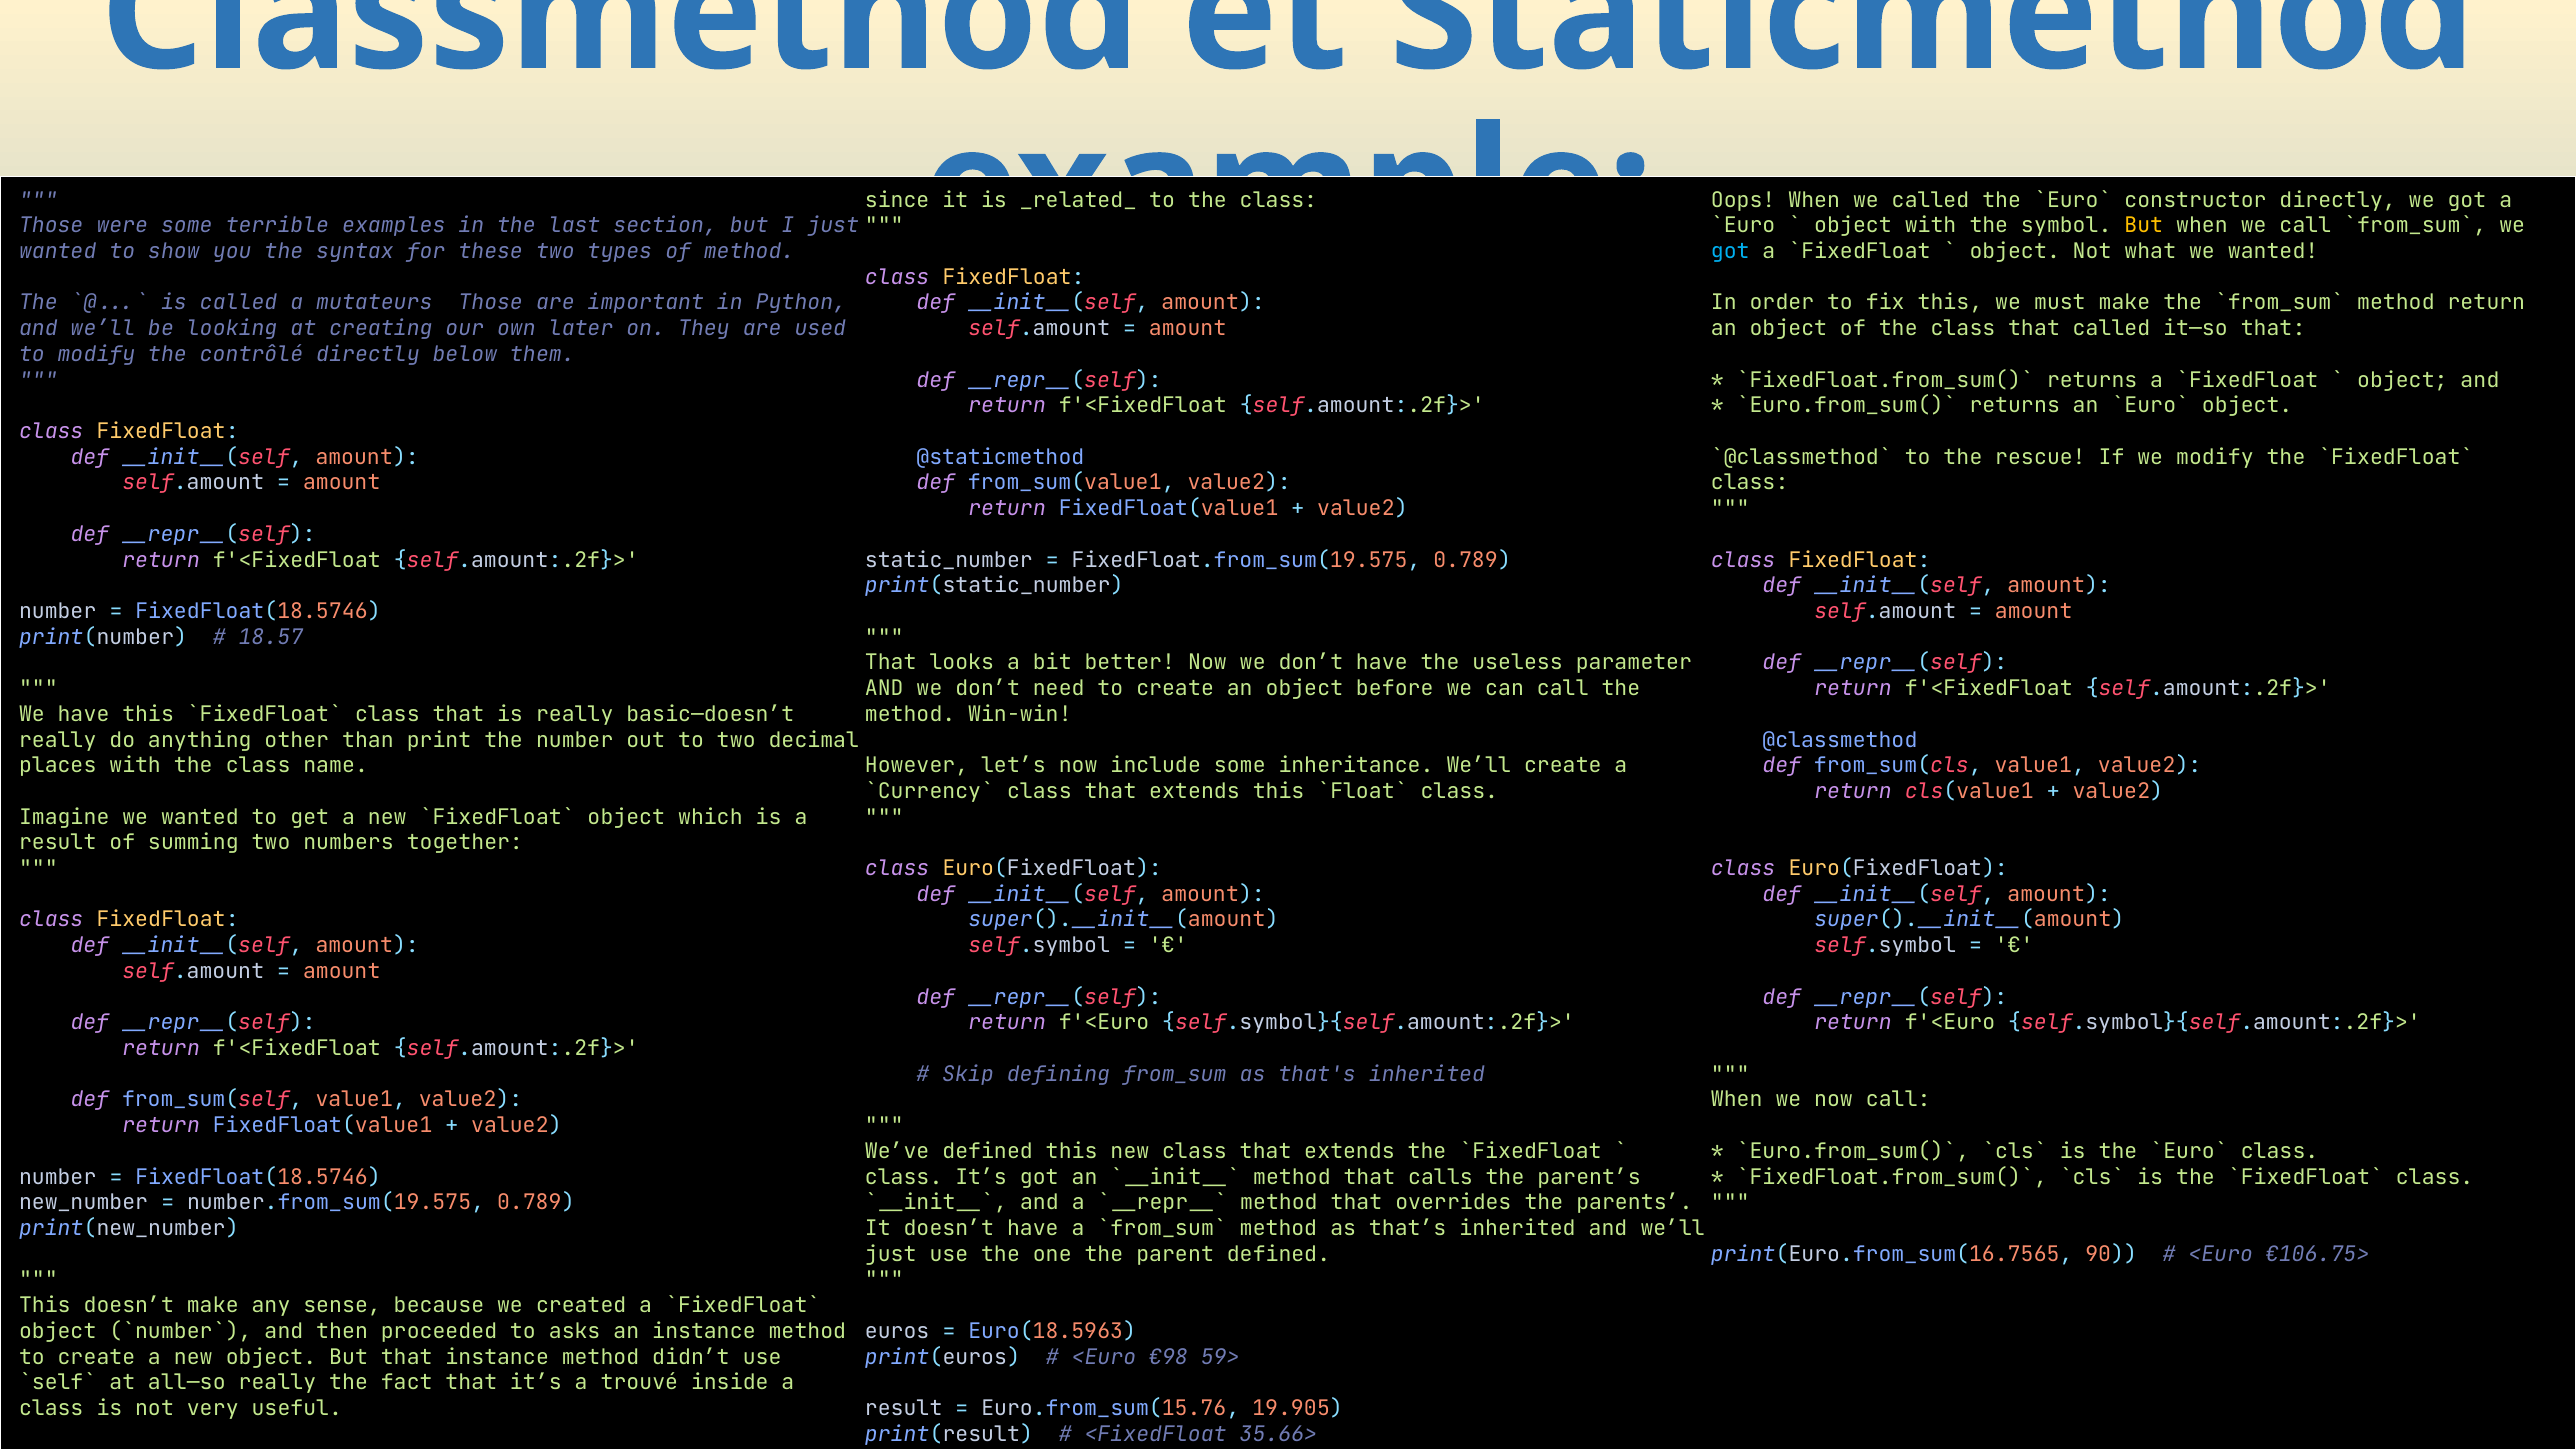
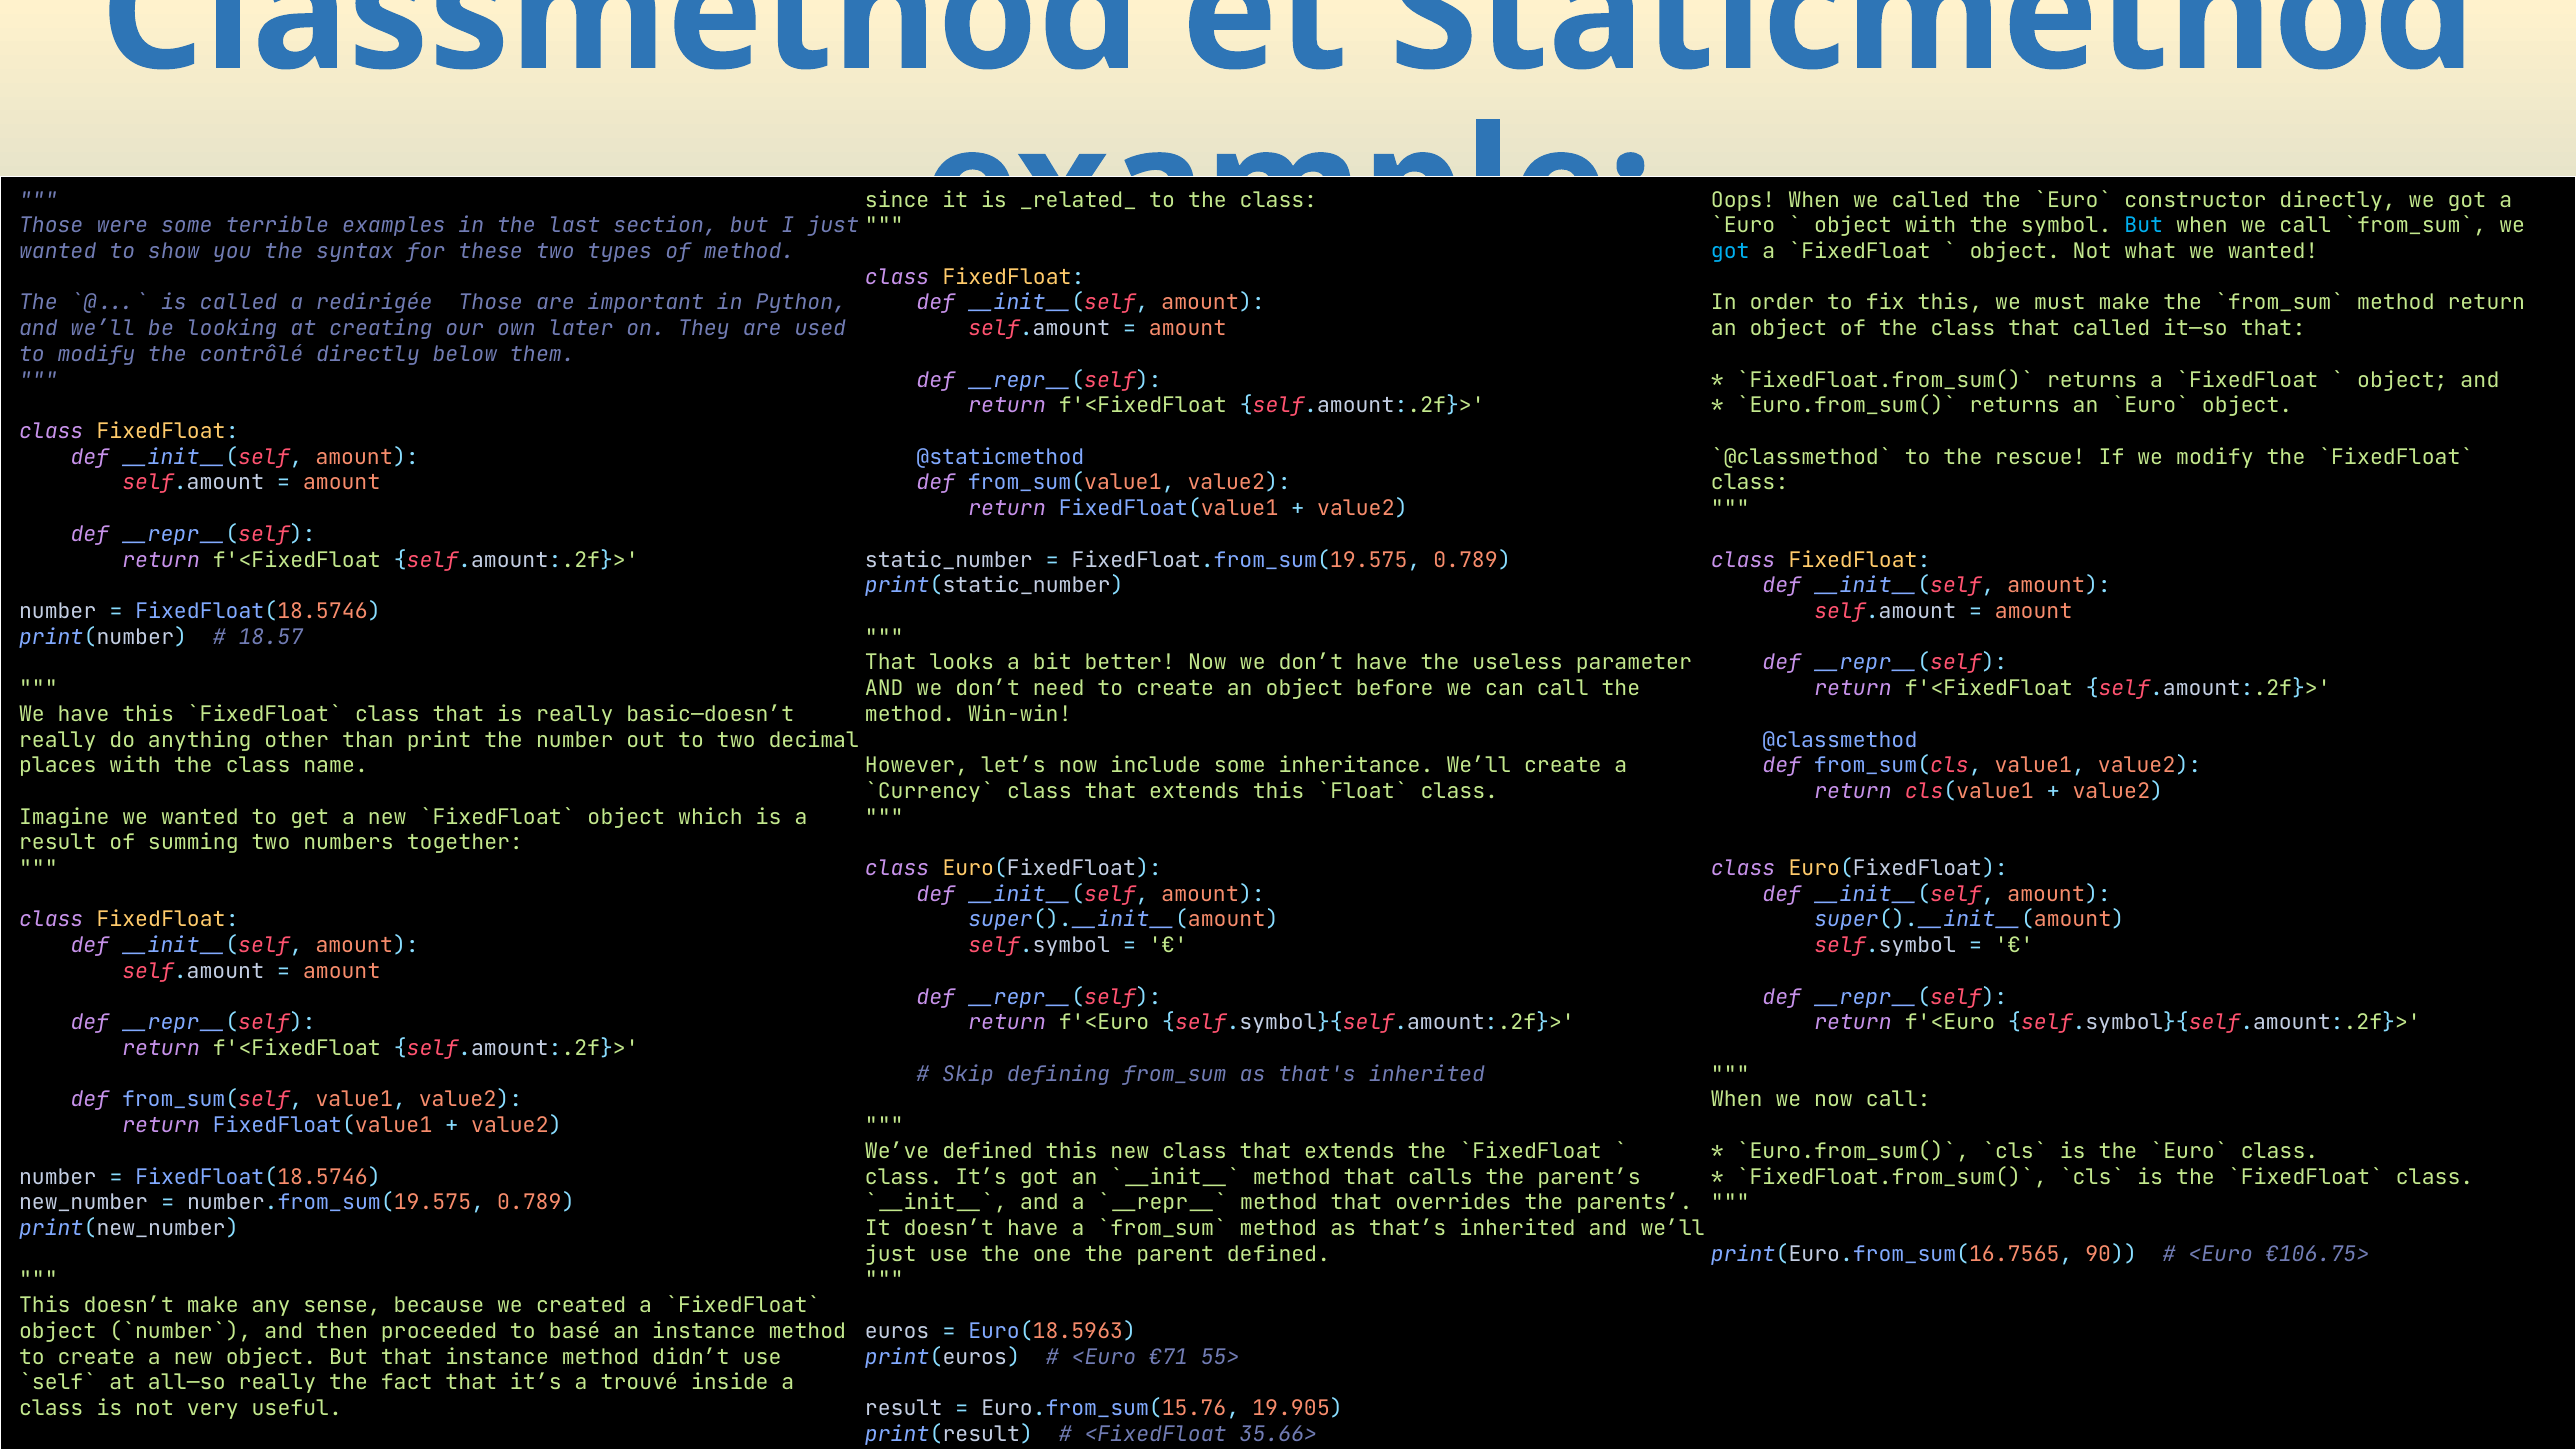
But at (2144, 226) colour: yellow -> light blue
mutateurs: mutateurs -> redirigée
asks: asks -> basé
€98.59>: €98.59> -> €71.55>
